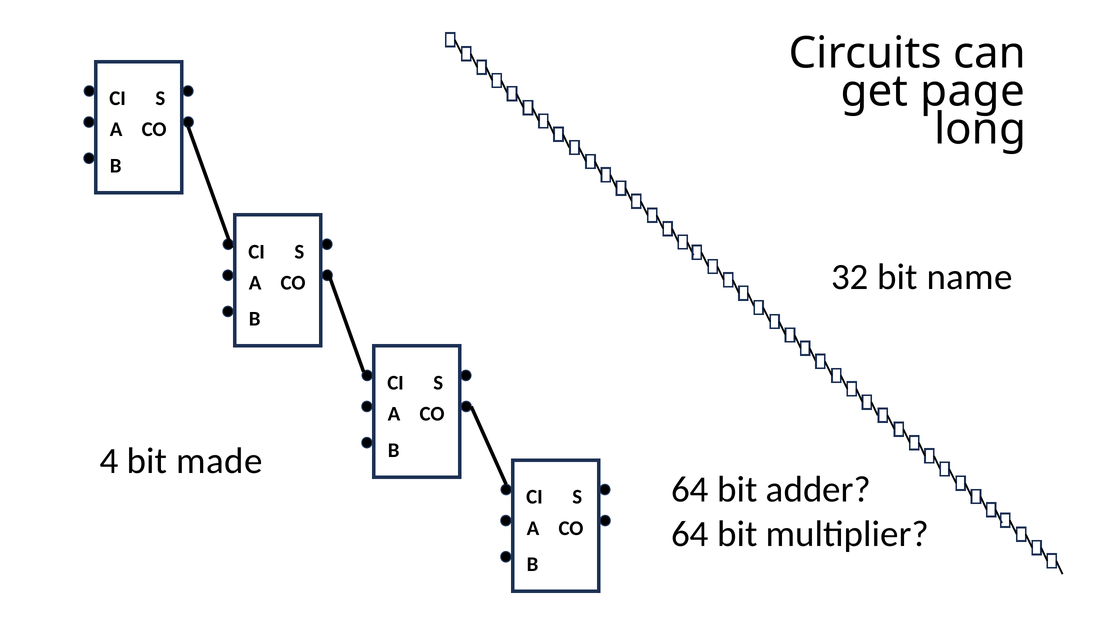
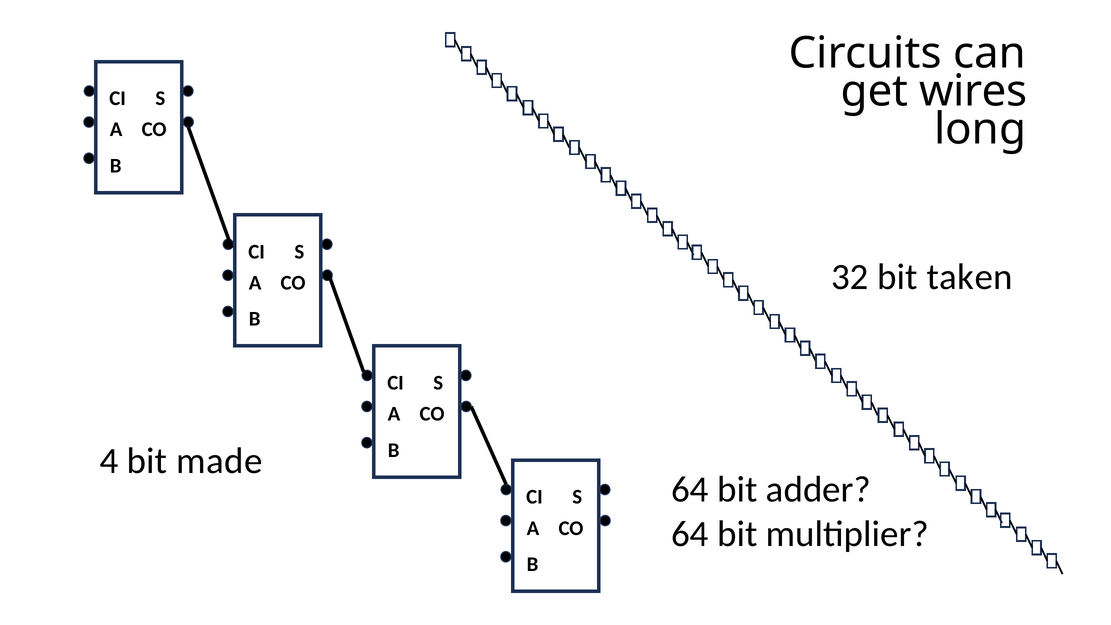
page: page -> wires
name: name -> taken
